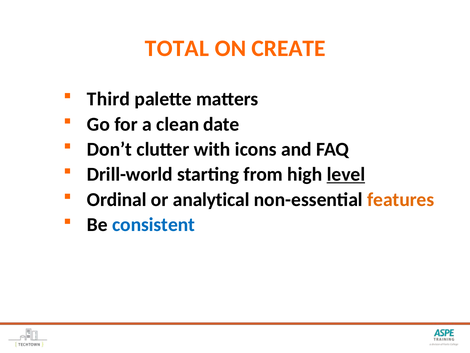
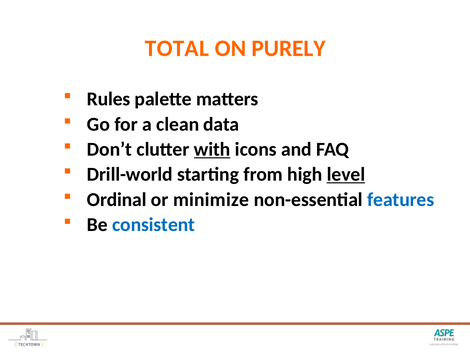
CREATE: CREATE -> PURELY
Third: Third -> Rules
date: date -> data
with underline: none -> present
analytical: analytical -> minimize
features colour: orange -> blue
